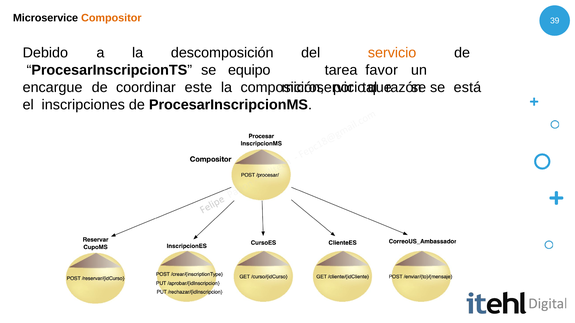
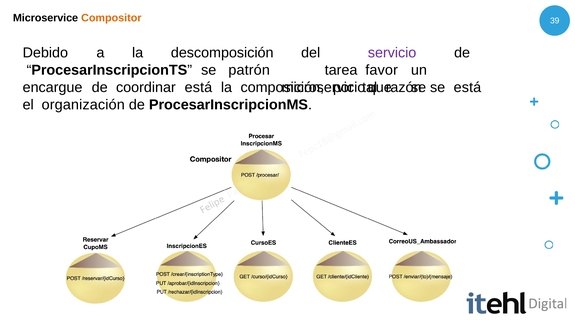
servicio colour: orange -> purple
equipo: equipo -> patrón
coordinar este: este -> está
inscripciones: inscripciones -> organización
